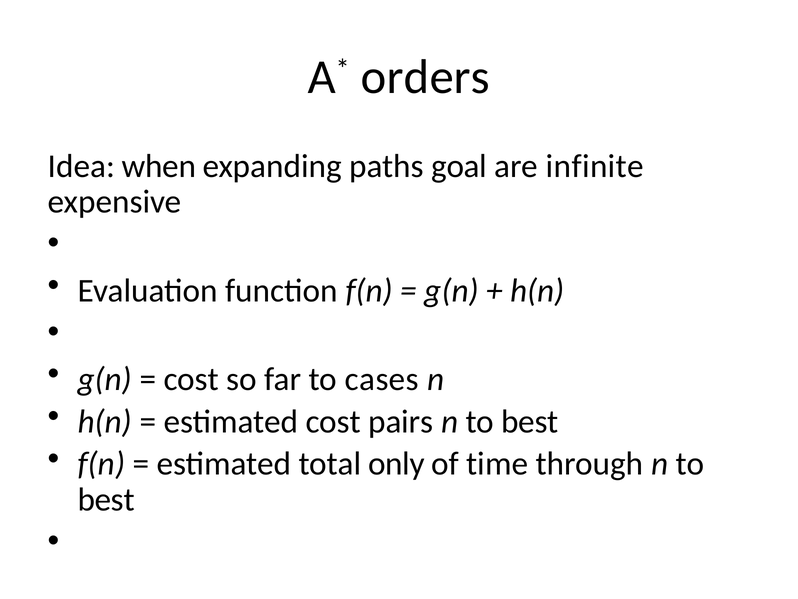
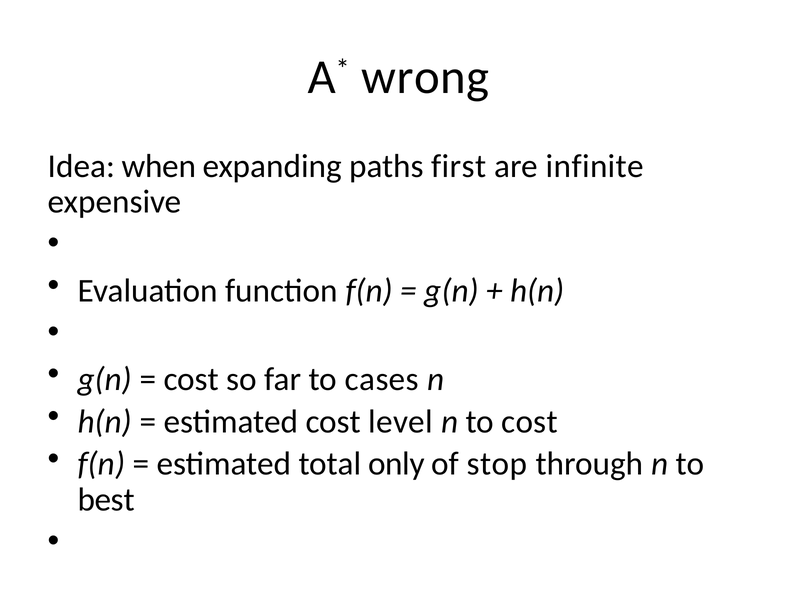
orders: orders -> wrong
goal: goal -> first
pairs: pairs -> level
best at (530, 421): best -> cost
time: time -> stop
